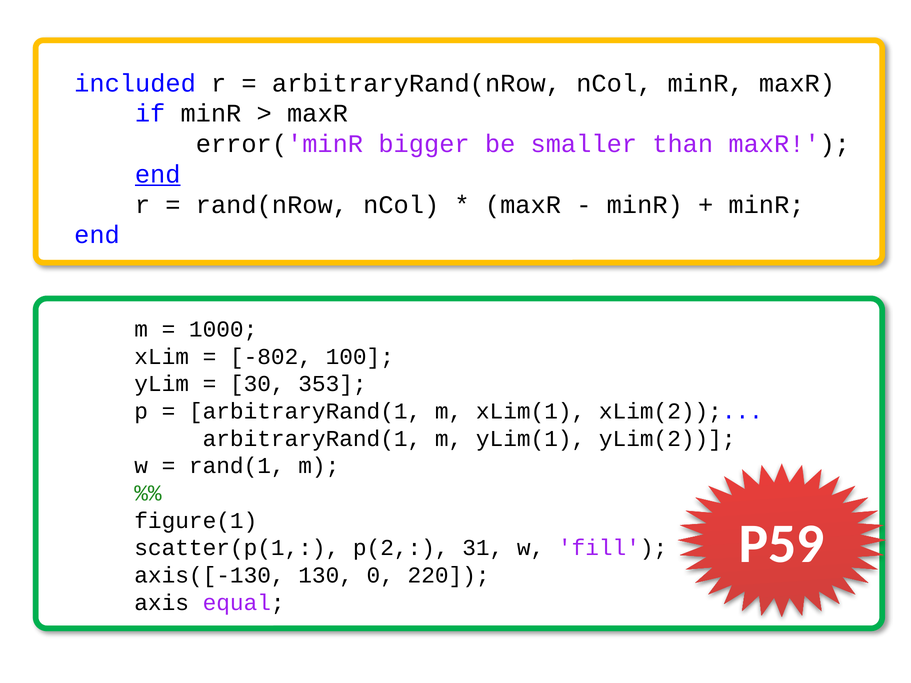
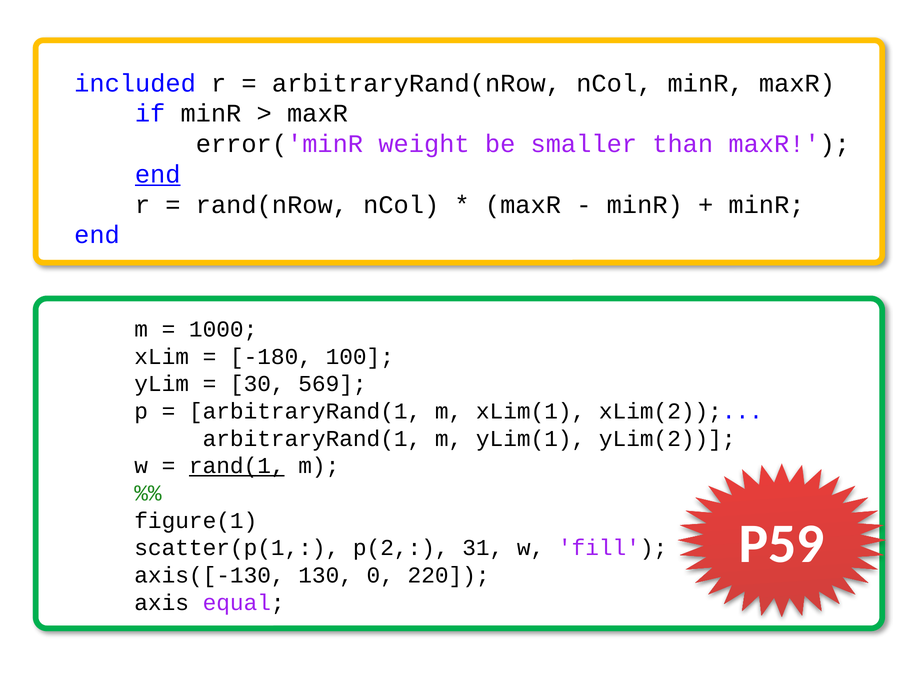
bigger: bigger -> weight
-802: -802 -> -180
353: 353 -> 569
rand(1 underline: none -> present
